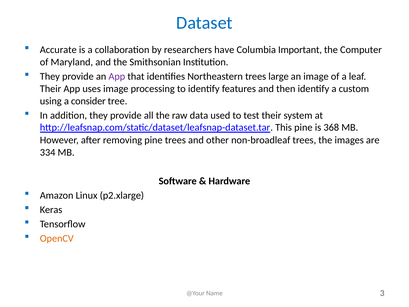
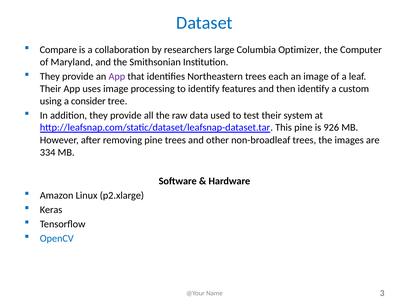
Accurate: Accurate -> Compare
have: have -> large
Important: Important -> Optimizer
large: large -> each
368: 368 -> 926
OpenCV colour: orange -> blue
